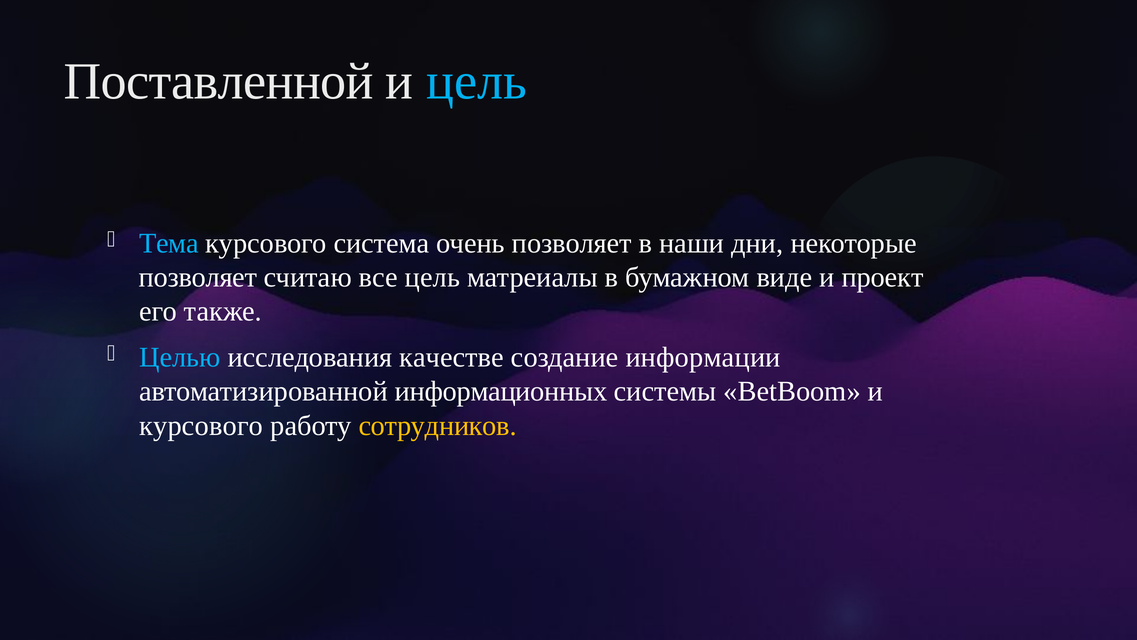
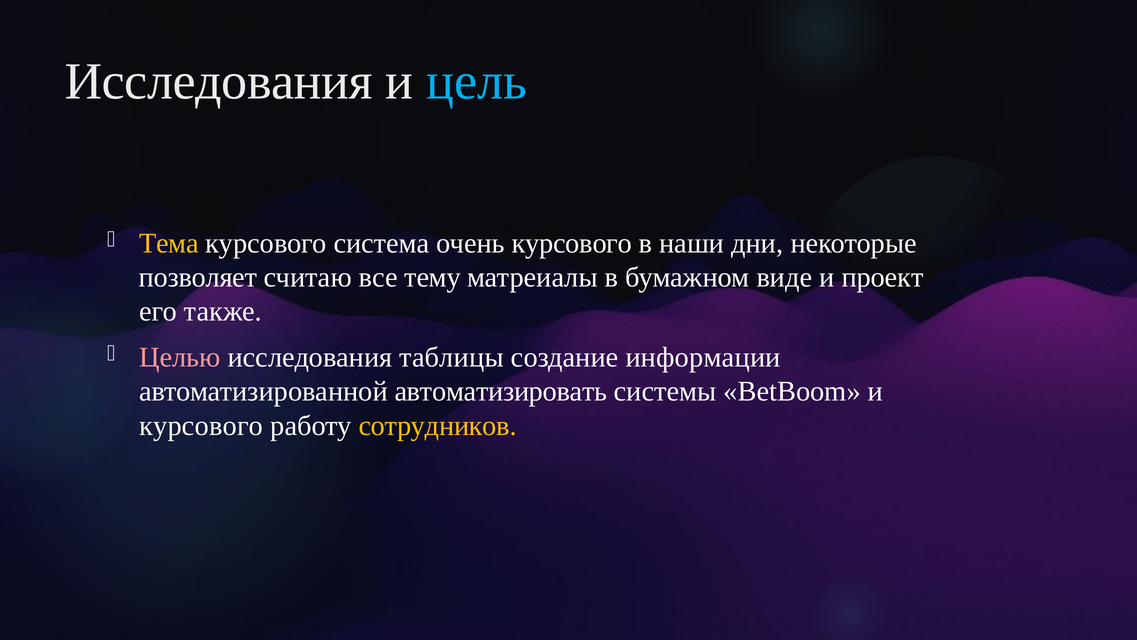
Поставленной at (219, 81): Поставленной -> Исследования
Тема colour: light blue -> yellow
очень позволяет: позволяет -> курсового
все цель: цель -> тему
Целью colour: light blue -> pink
качестве: качестве -> таблицы
информационных: информационных -> автоматизировать
